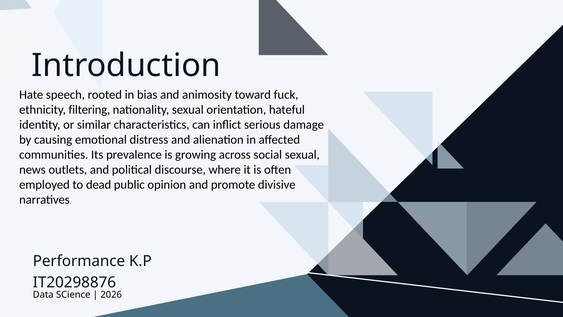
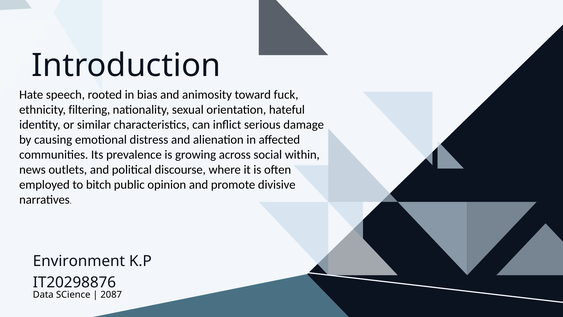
social sexual: sexual -> within
dead: dead -> bitch
Performance: Performance -> Environment
2026: 2026 -> 2087
